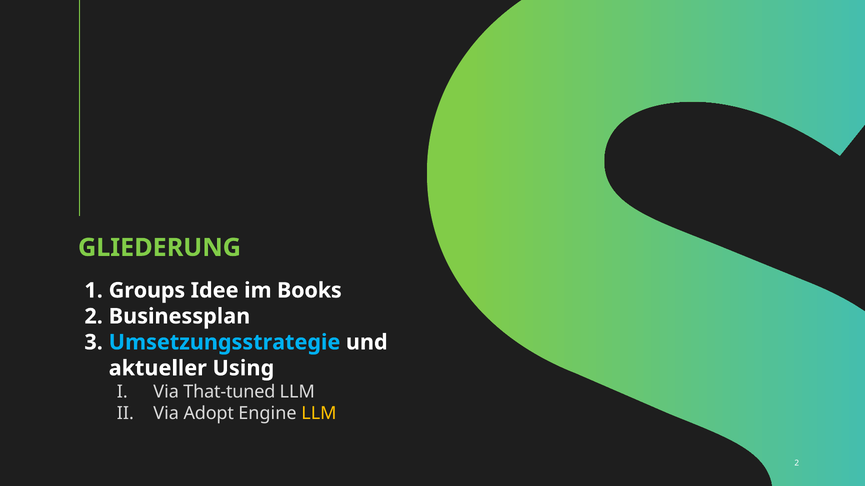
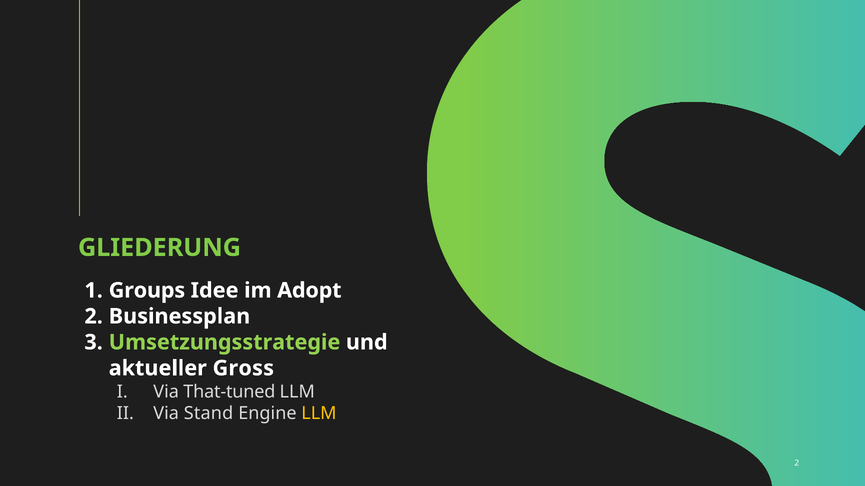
Books: Books -> Adopt
Umsetzungsstrategie colour: light blue -> light green
Using: Using -> Gross
Adopt: Adopt -> Stand
